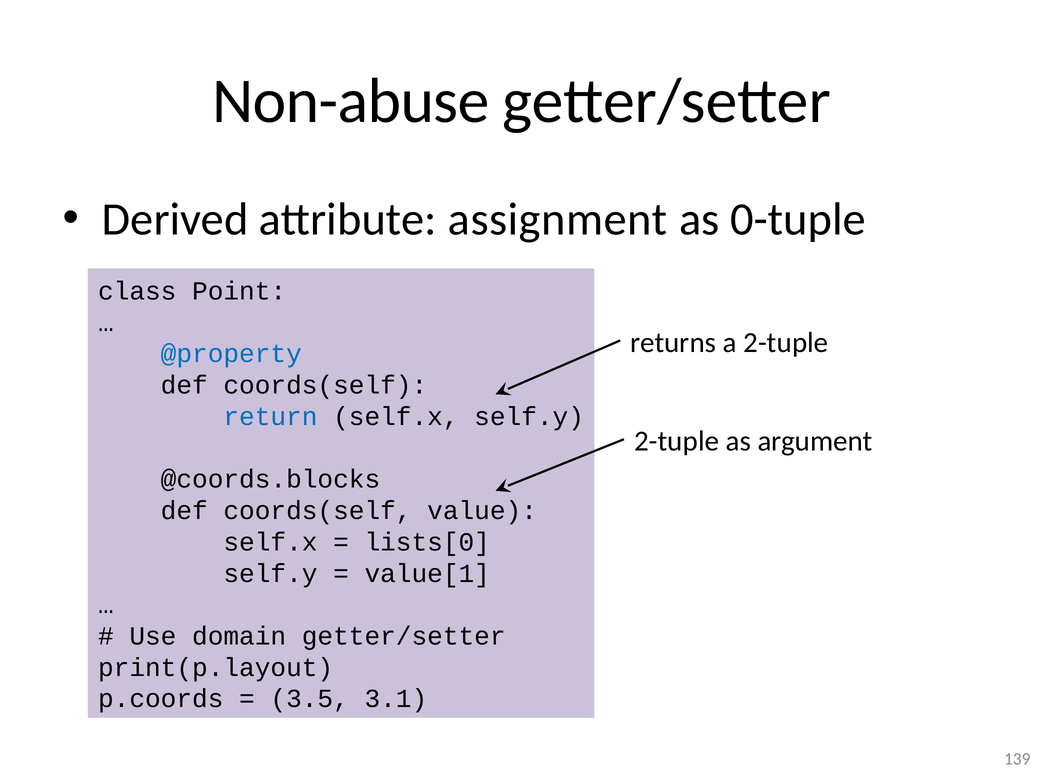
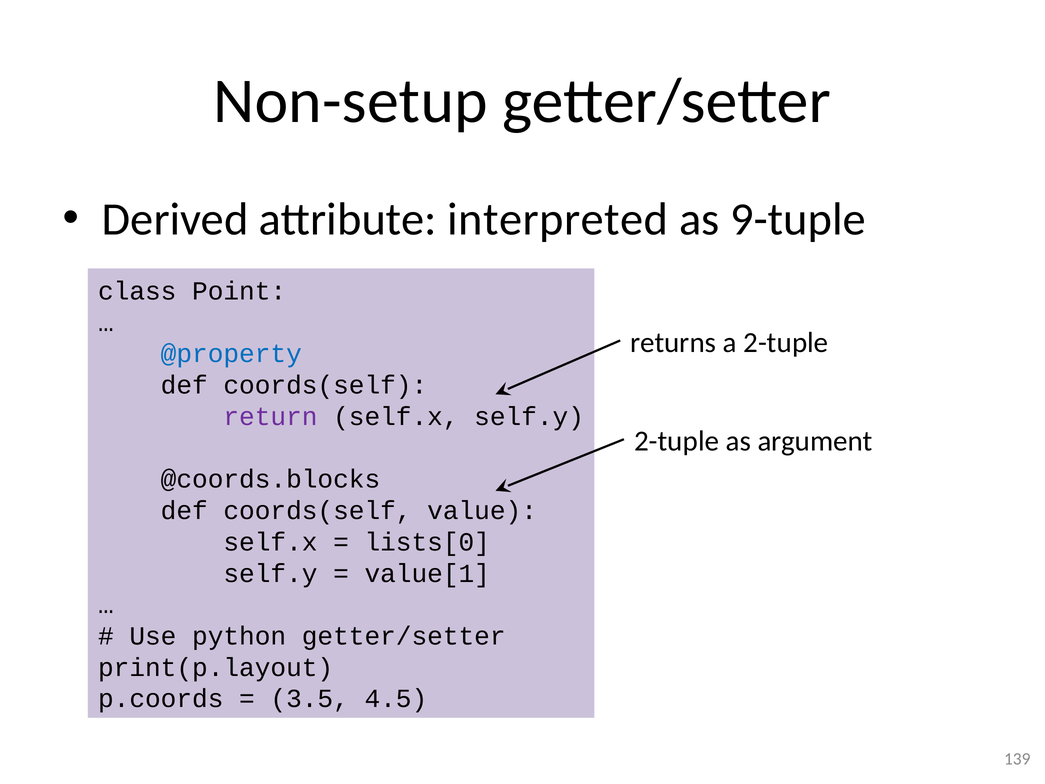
Non-abuse: Non-abuse -> Non-setup
assignment: assignment -> interpreted
0-tuple: 0-tuple -> 9-tuple
return colour: blue -> purple
domain: domain -> python
3.1: 3.1 -> 4.5
